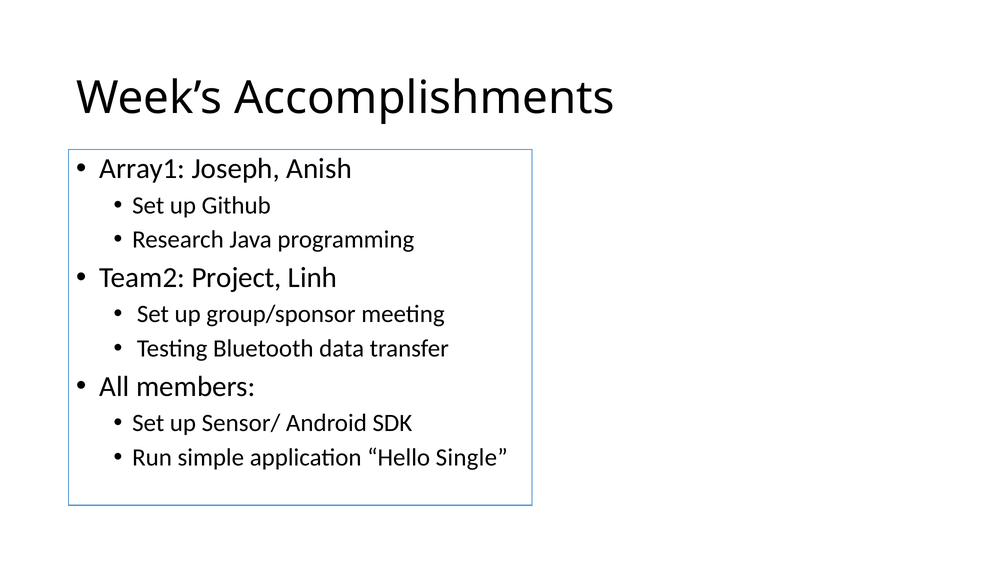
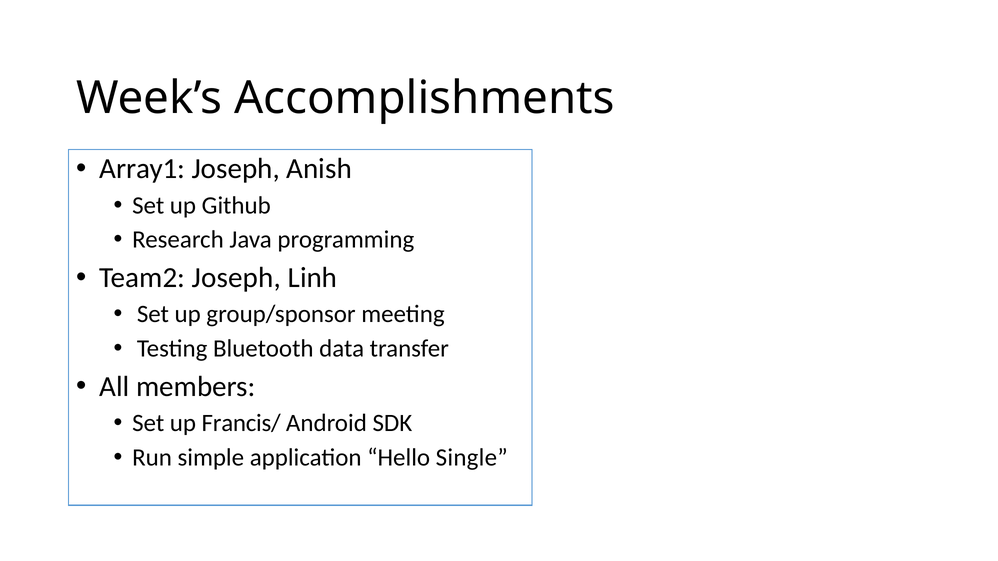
Team2 Project: Project -> Joseph
Sensor/: Sensor/ -> Francis/
